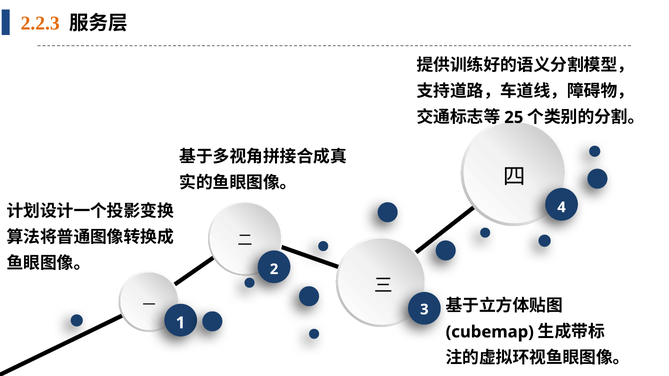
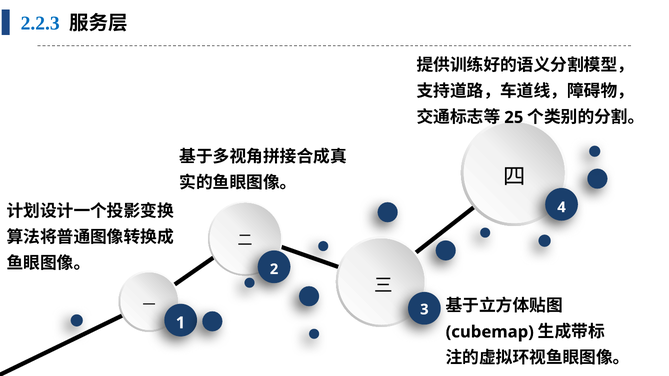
2.2.3 colour: orange -> blue
